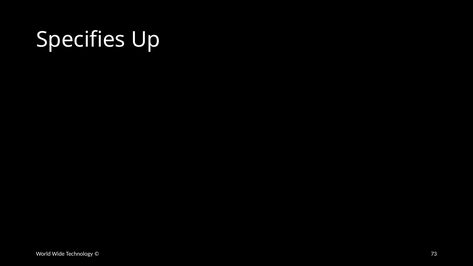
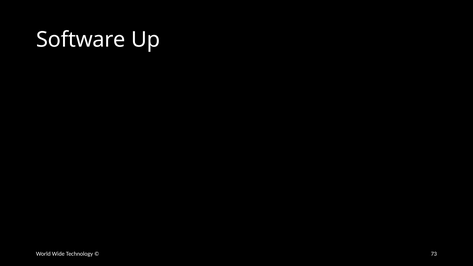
Specifies: Specifies -> Software
